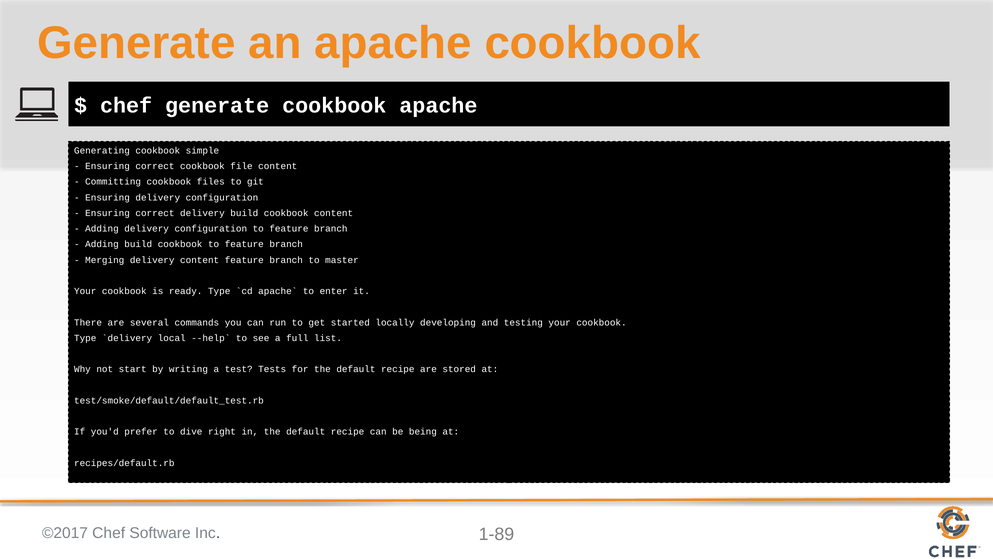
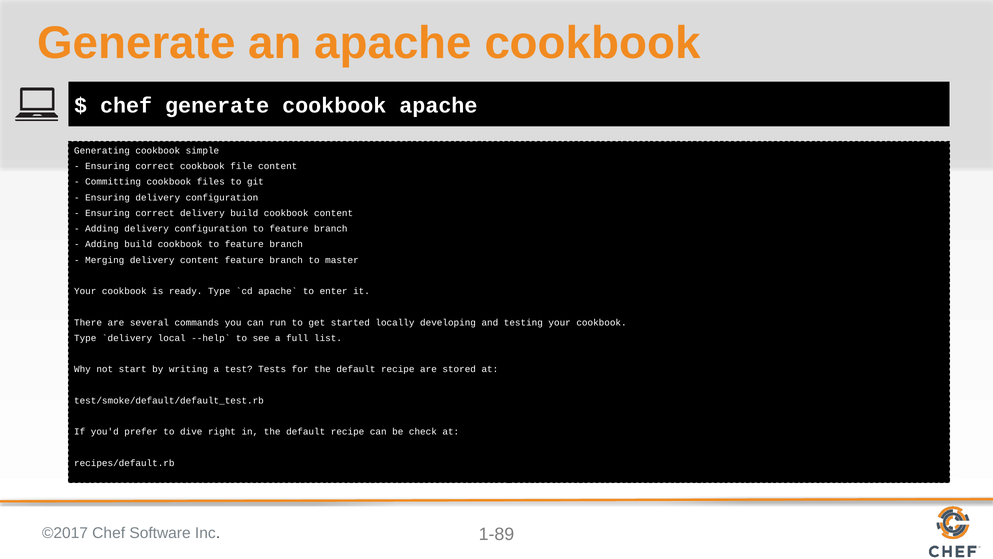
being: being -> check
